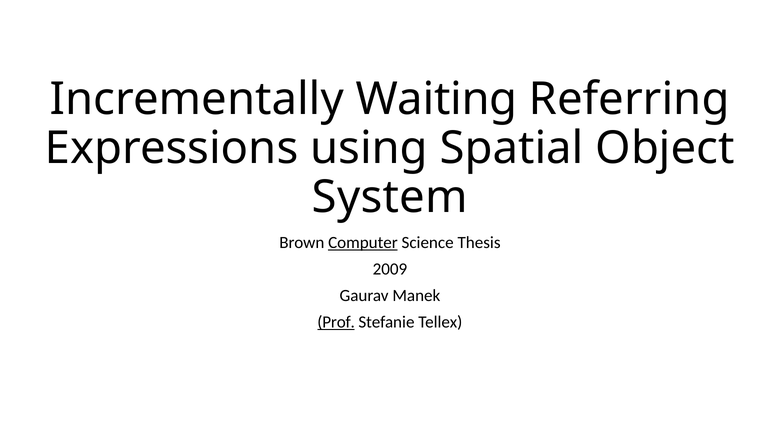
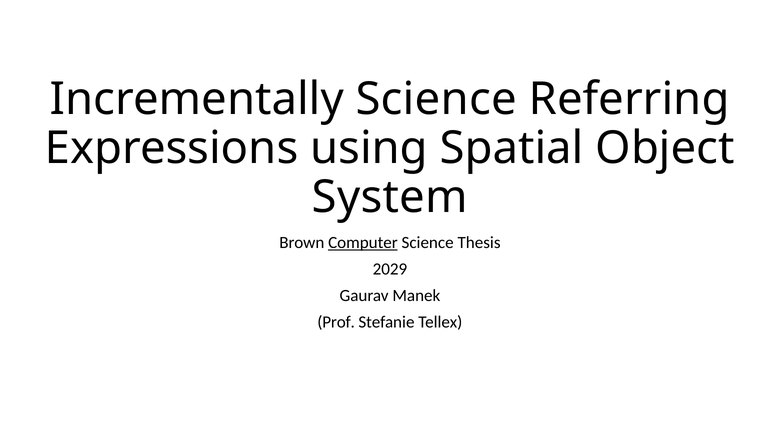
Incrementally Waiting: Waiting -> Science
2009: 2009 -> 2029
Prof underline: present -> none
